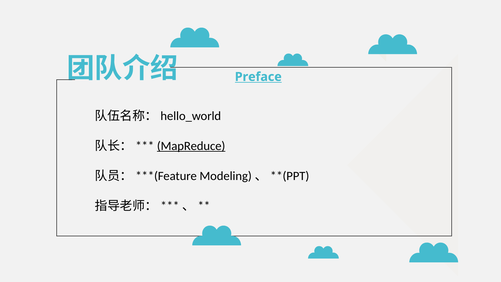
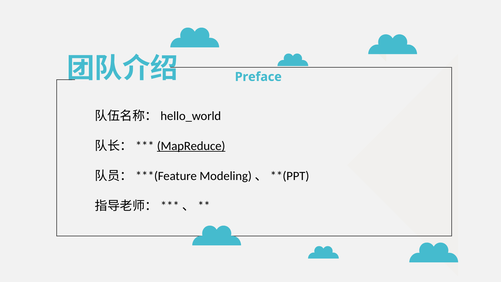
Preface underline: present -> none
